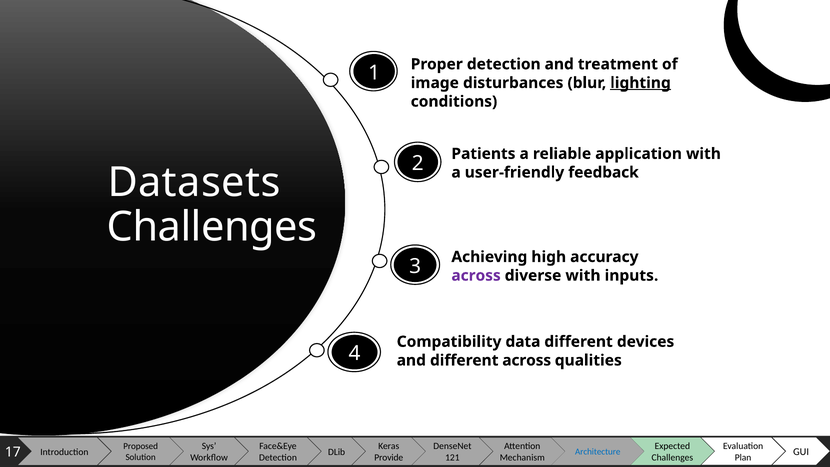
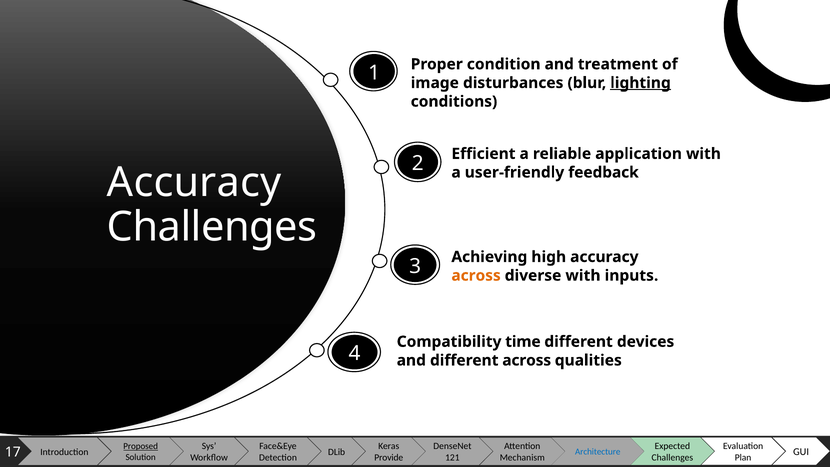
Proper detection: detection -> condition
Patients: Patients -> Efficient
Datasets at (194, 182): Datasets -> Accuracy
across at (476, 276) colour: purple -> orange
data: data -> time
Proposed underline: none -> present
